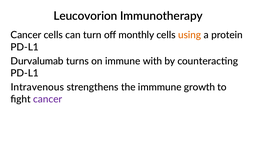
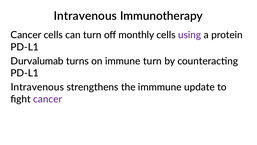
Leucovorion at (85, 16): Leucovorion -> Intravenous
using colour: orange -> purple
immune with: with -> turn
growth: growth -> update
